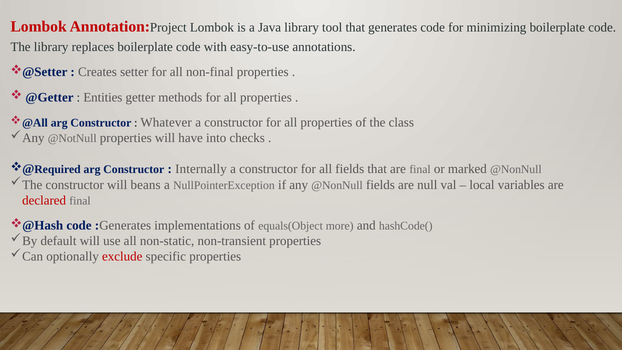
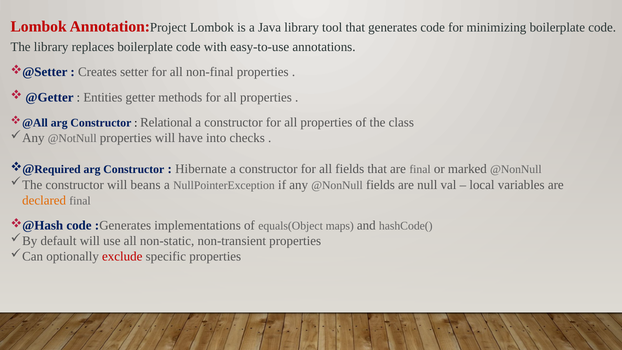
Whatever: Whatever -> Relational
Internally: Internally -> Hibernate
declared colour: red -> orange
more: more -> maps
